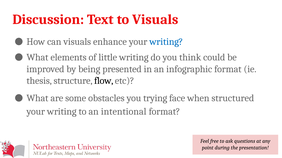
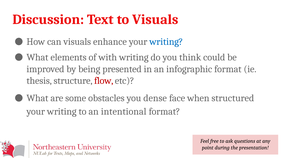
little: little -> with
flow colour: black -> red
trying: trying -> dense
